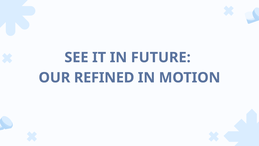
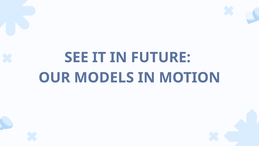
REFINED: REFINED -> MODELS
